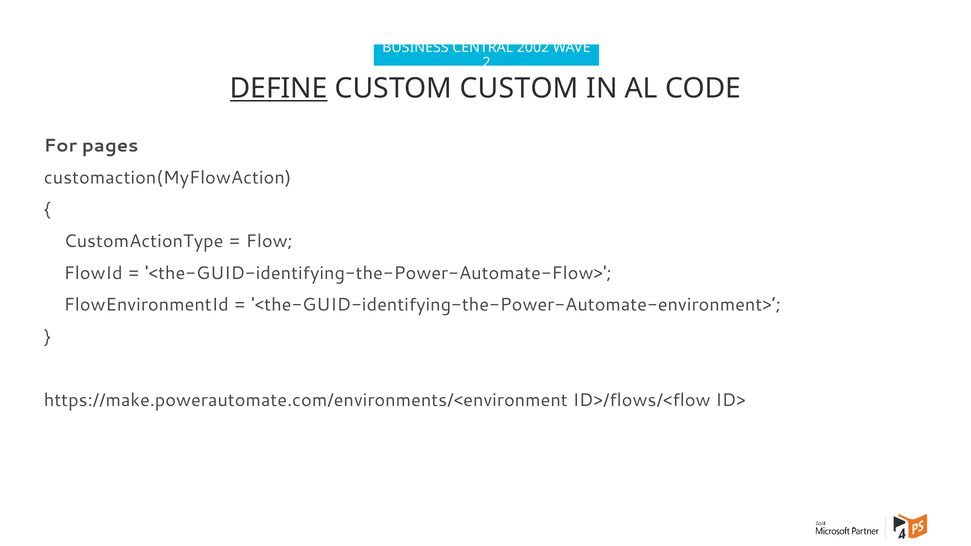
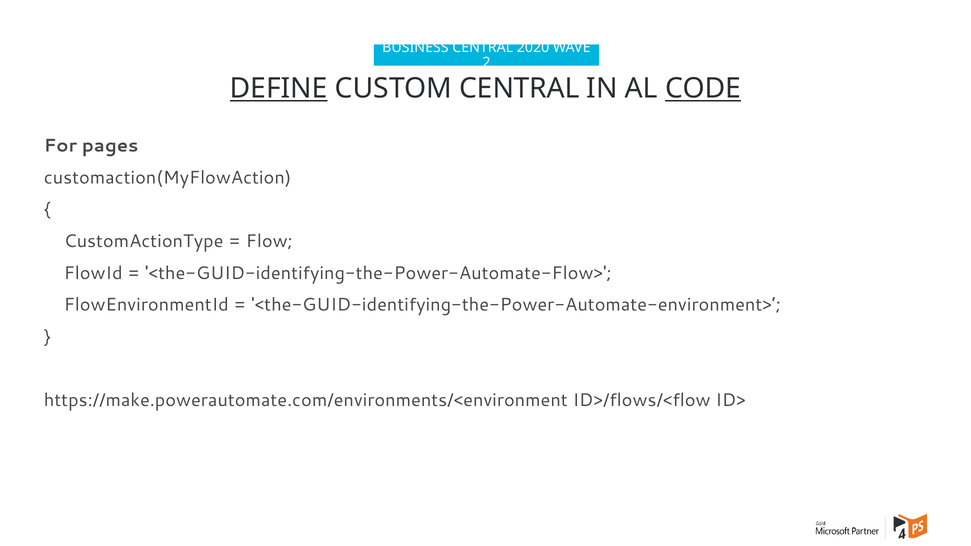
2002: 2002 -> 2020
CUSTOM CUSTOM: CUSTOM -> CENTRAL
CODE underline: none -> present
